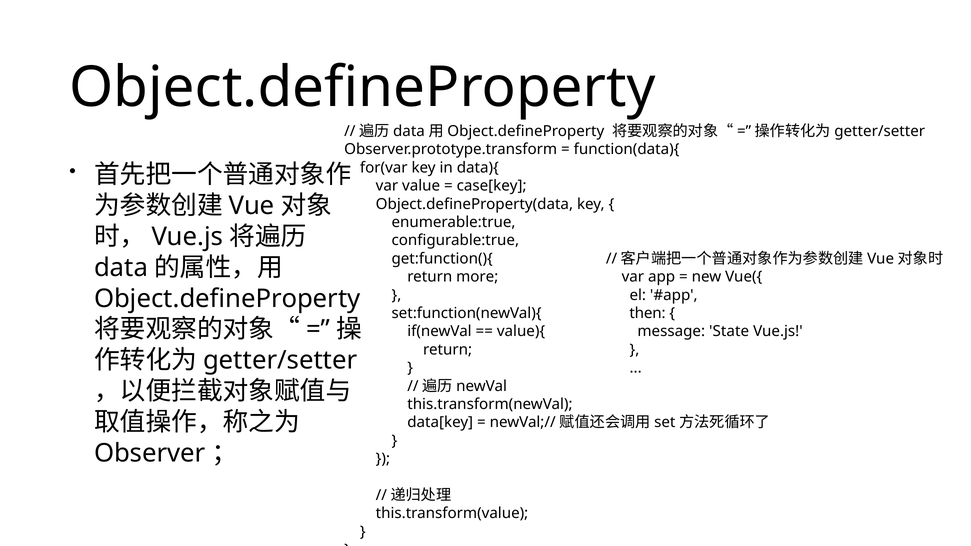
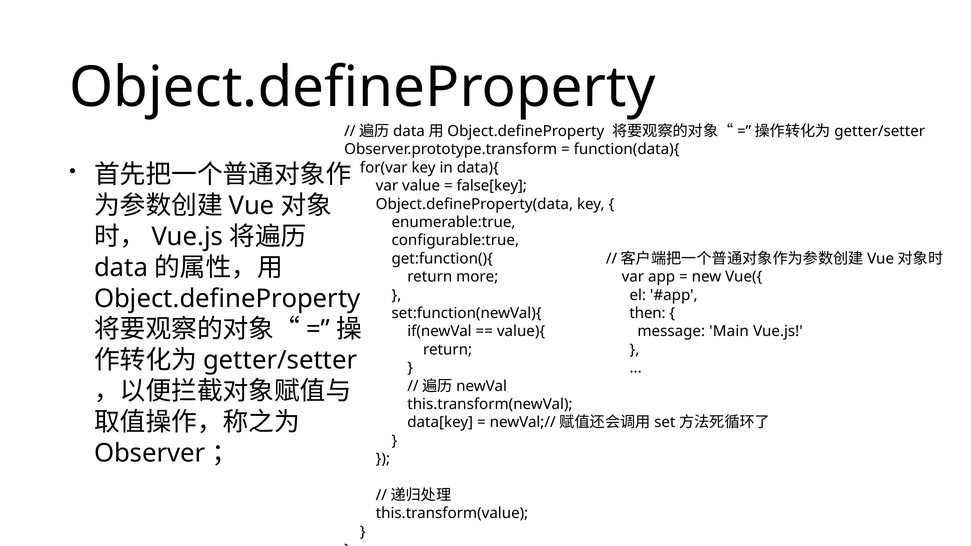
case[key: case[key -> false[key
State: State -> Main
